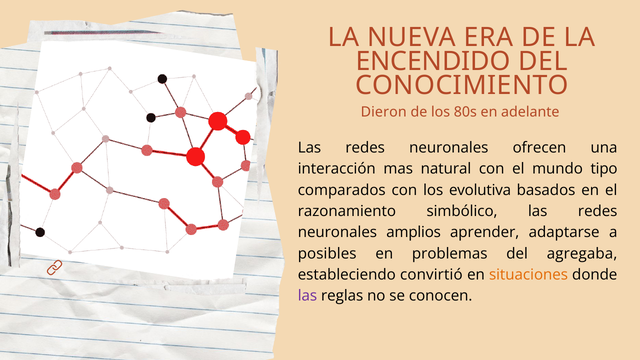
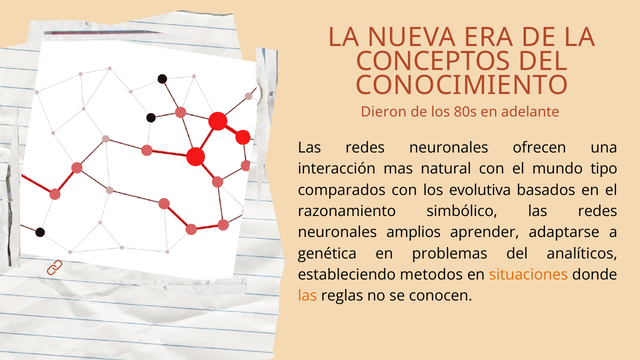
ENCENDIDO: ENCENDIDO -> CONCEPTOS
posibles: posibles -> genética
agregaba: agregaba -> analíticos
convirtió: convirtió -> metodos
las at (307, 296) colour: purple -> orange
